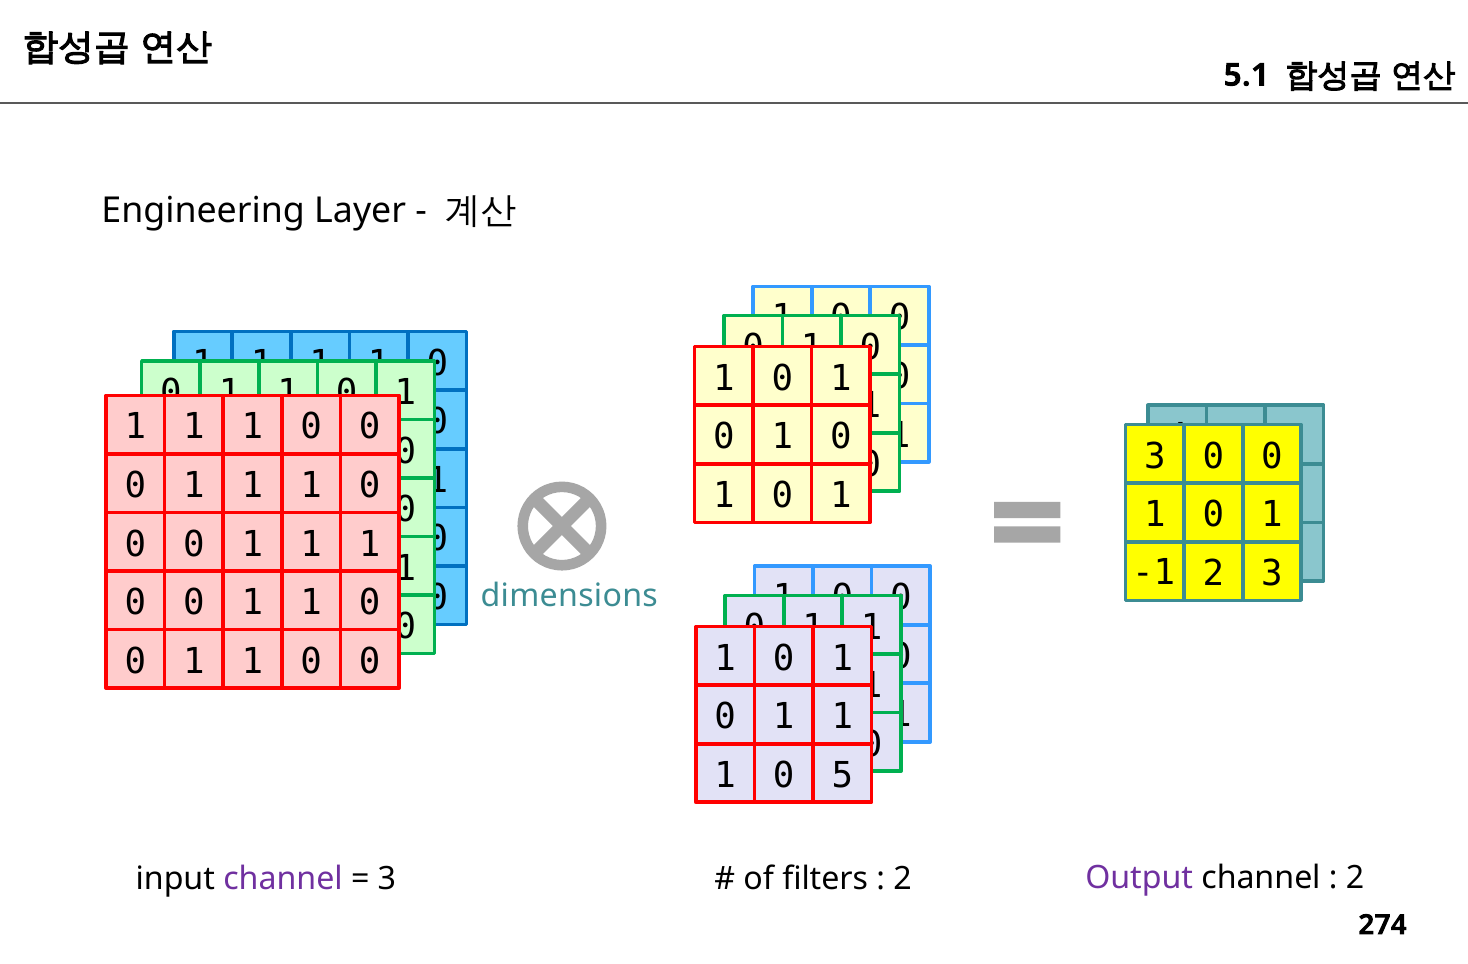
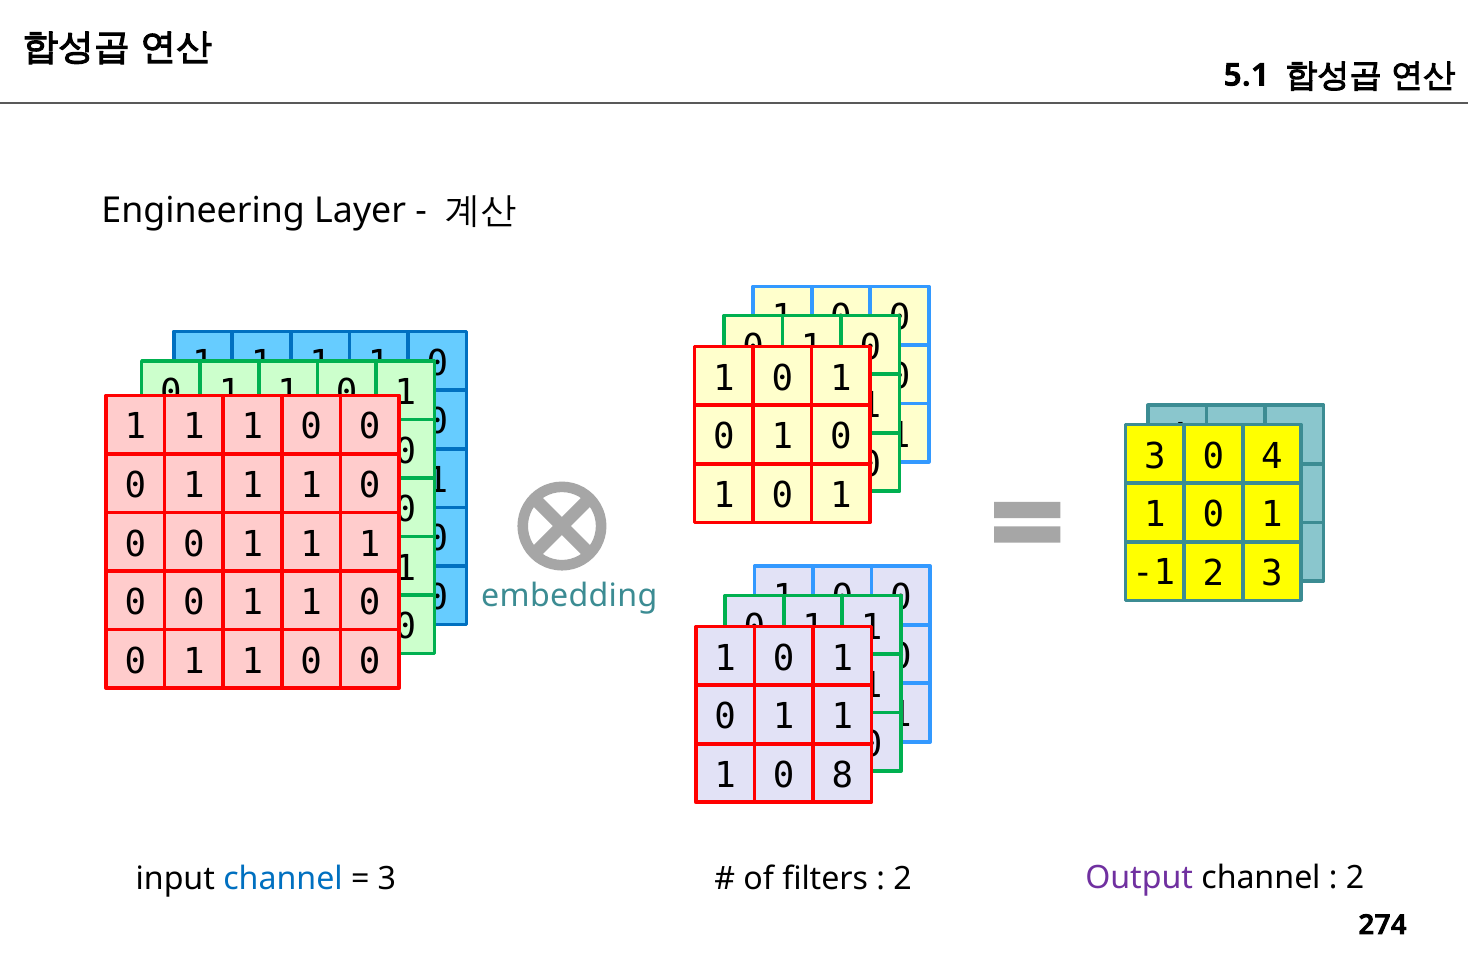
3 0 0: 0 -> 4
dimensions: dimensions -> embedding
5: 5 -> 8
channel at (283, 879) colour: purple -> blue
